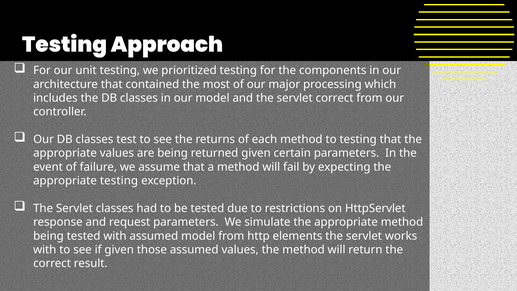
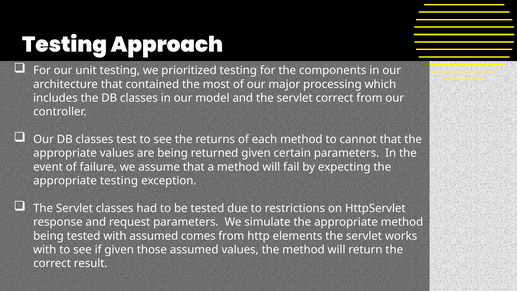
to testing: testing -> cannot
assumed model: model -> comes
